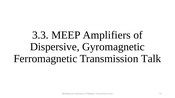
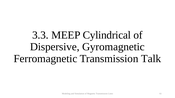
Amplifiers: Amplifiers -> Cylindrical
